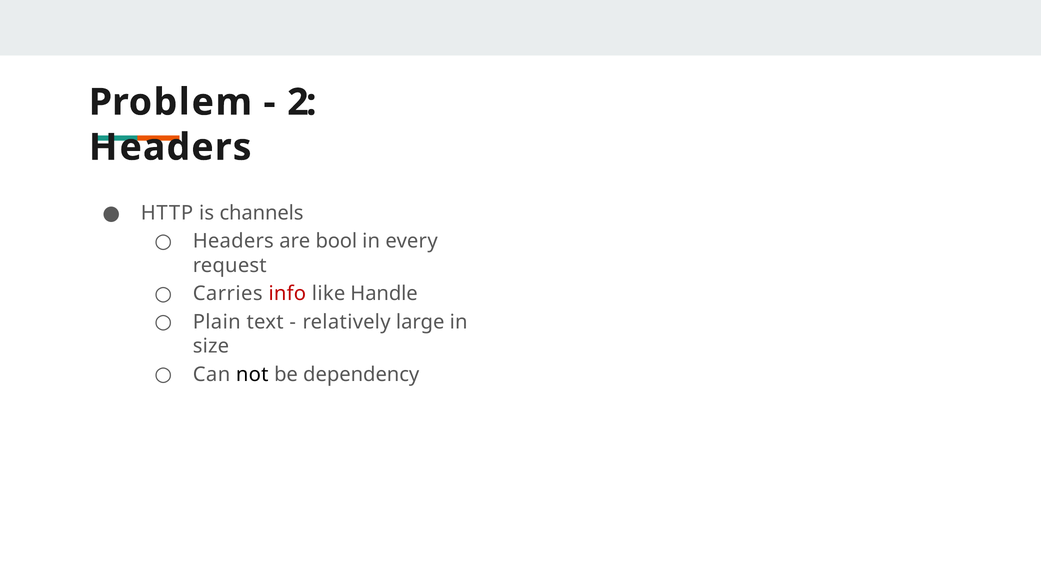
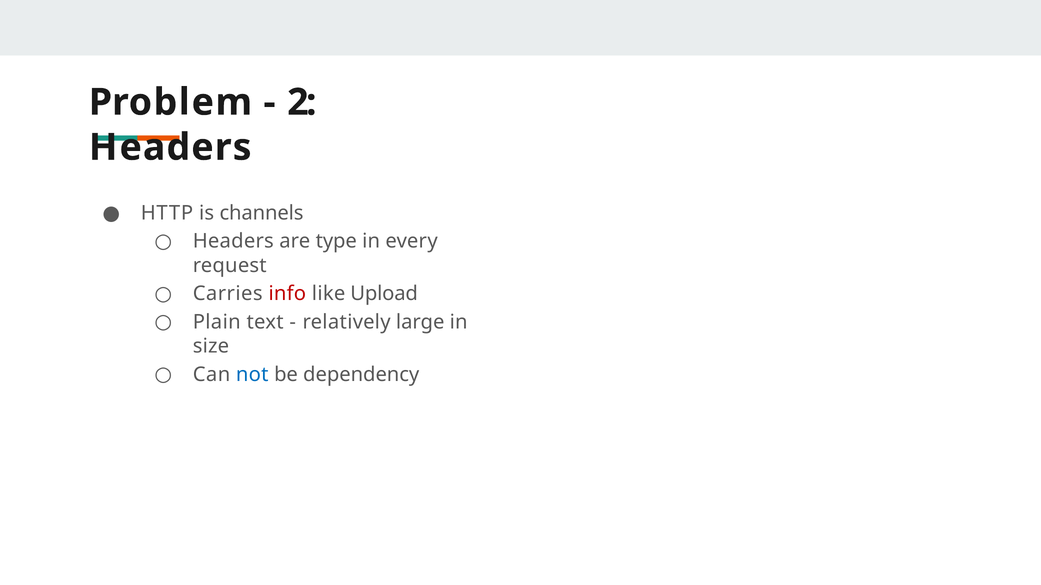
bool: bool -> type
Handle: Handle -> Upload
not colour: black -> blue
